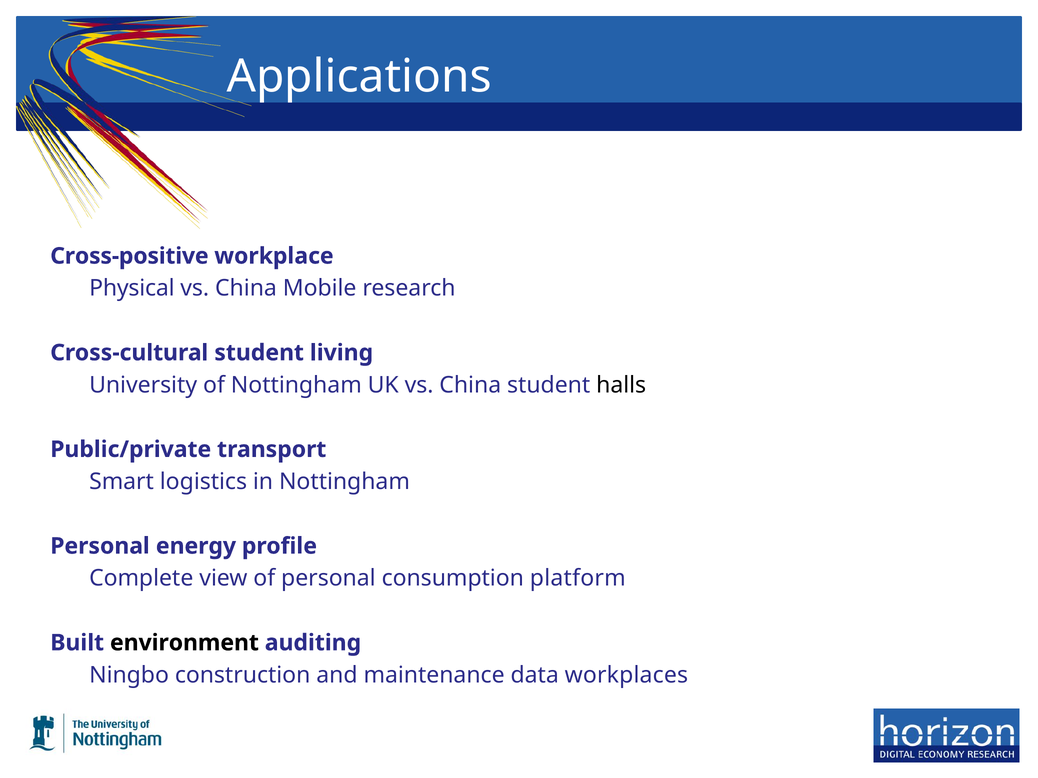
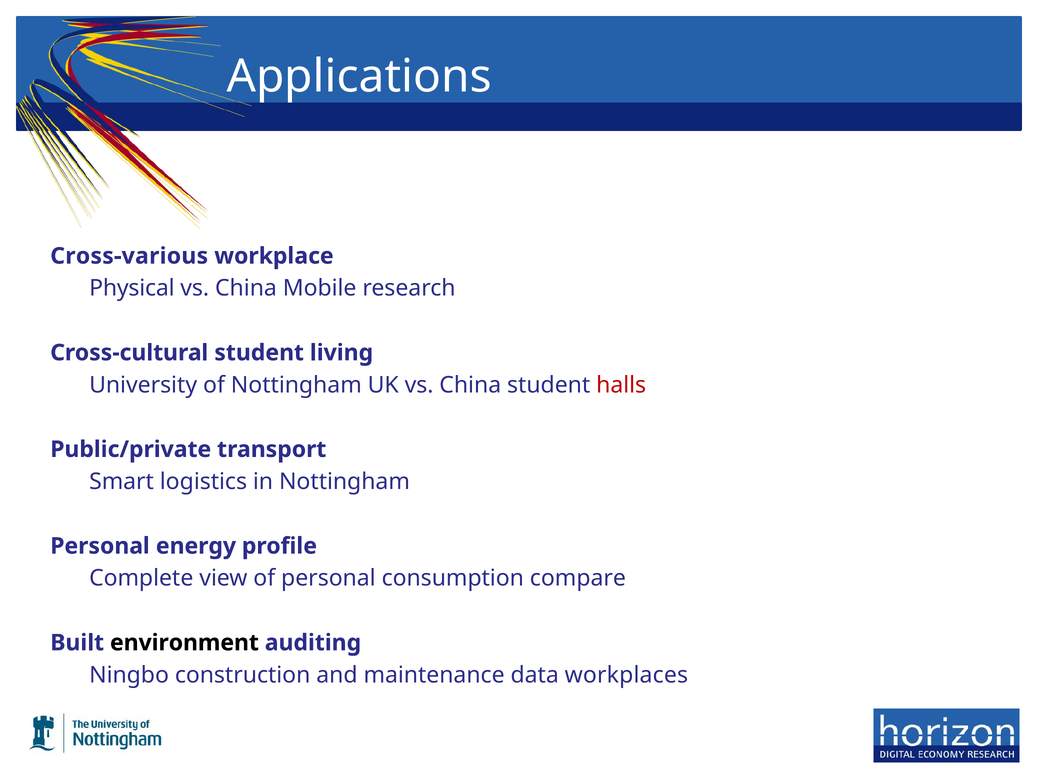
Cross-positive: Cross-positive -> Cross-various
halls colour: black -> red
platform: platform -> compare
